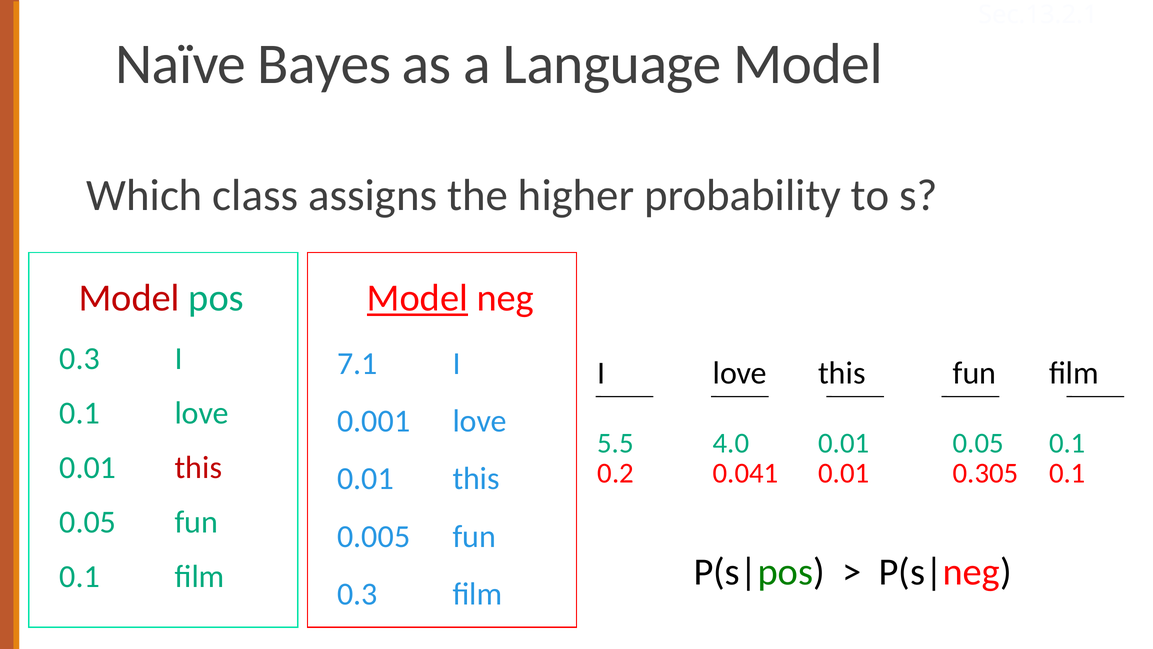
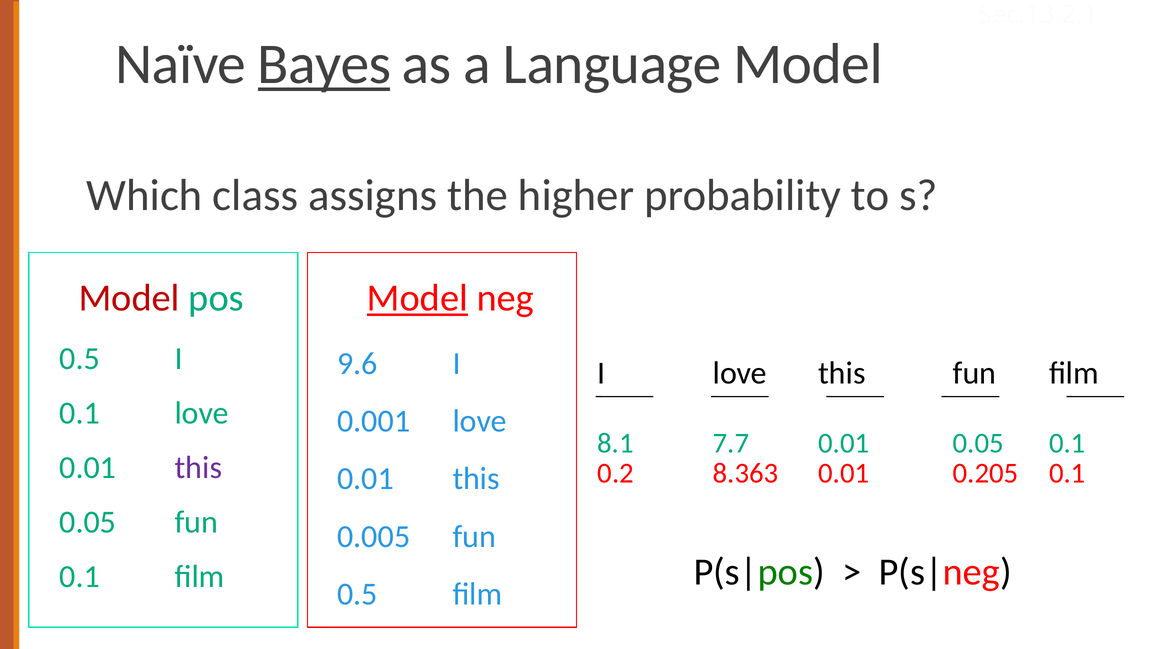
Bayes underline: none -> present
0.3 at (80, 359): 0.3 -> 0.5
7.1: 7.1 -> 9.6
5.5: 5.5 -> 8.1
4.0: 4.0 -> 7.7
this at (198, 468) colour: red -> purple
0.041: 0.041 -> 8.363
0.305: 0.305 -> 0.205
0.3 at (357, 594): 0.3 -> 0.5
